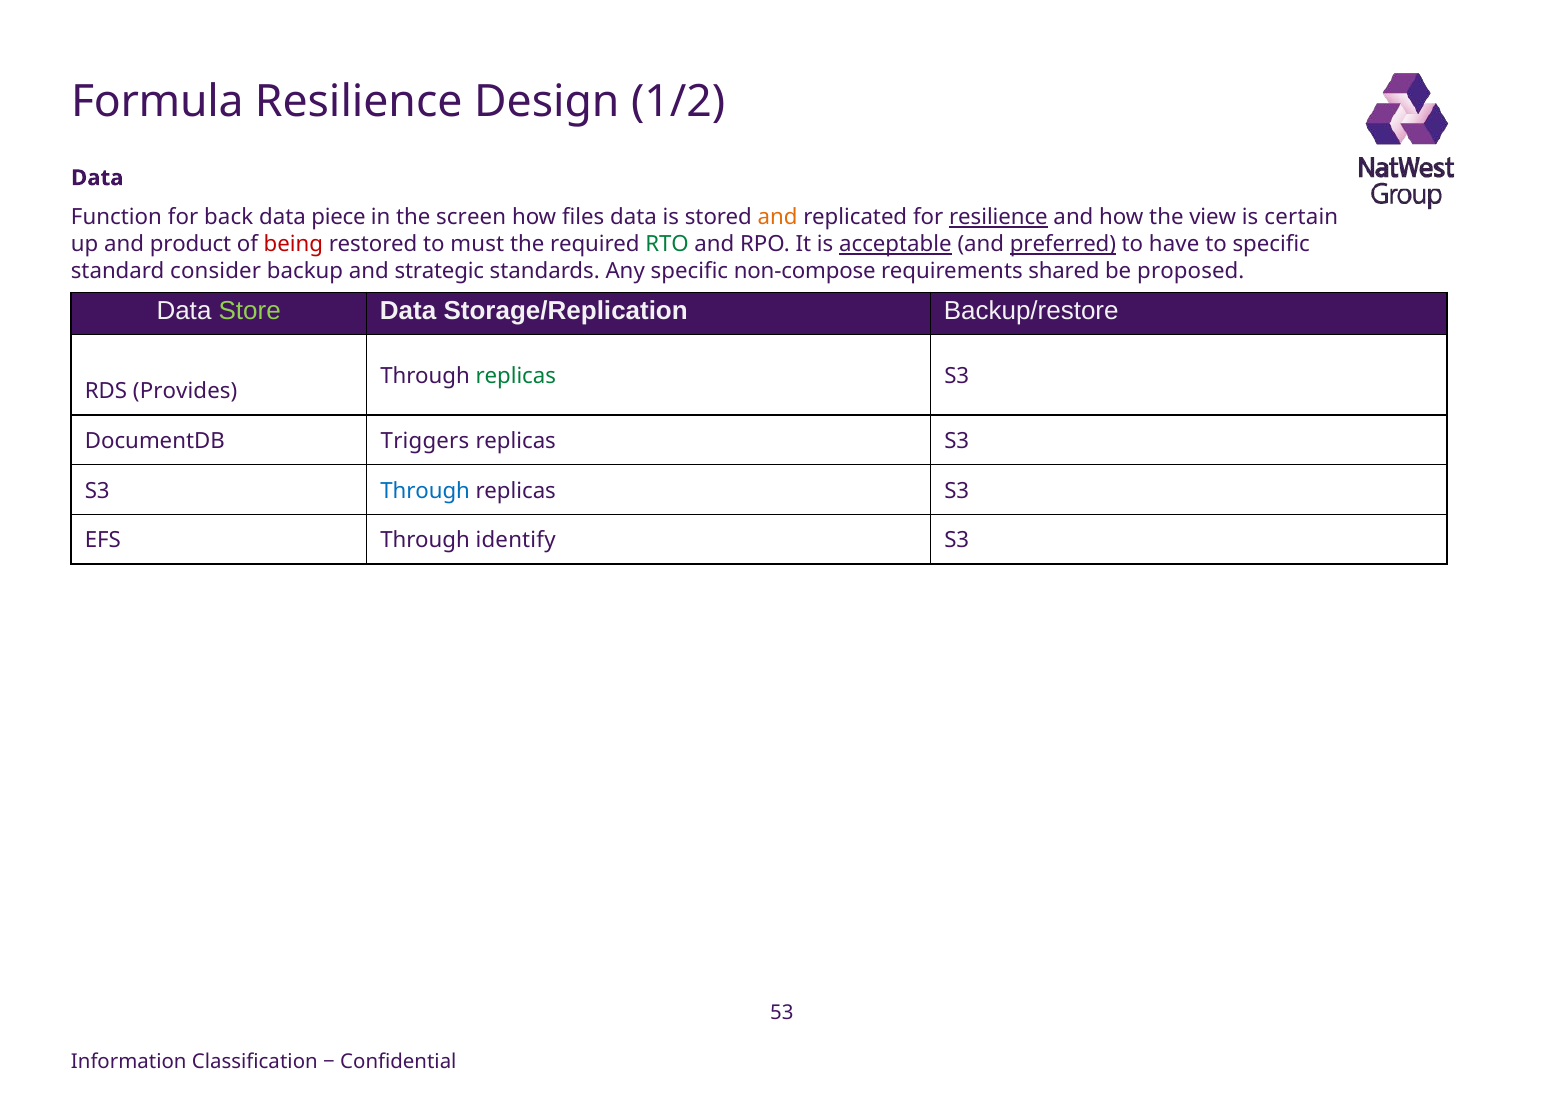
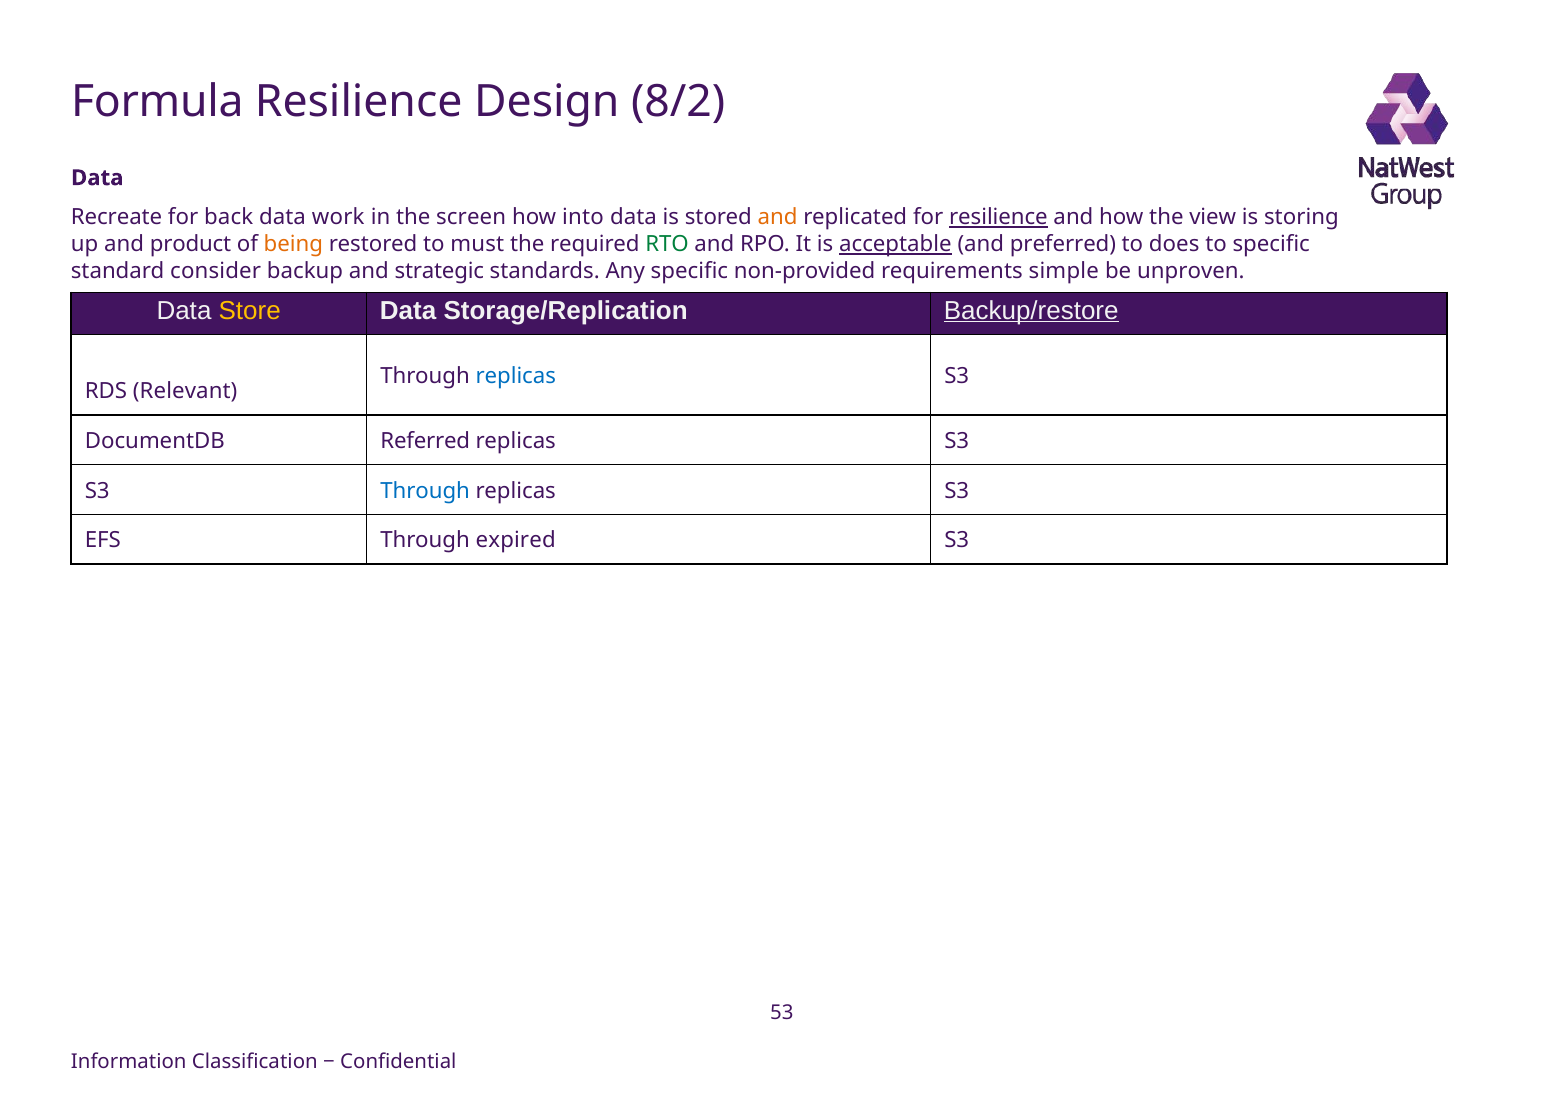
1/2: 1/2 -> 8/2
Function: Function -> Recreate
piece: piece -> work
files: files -> into
certain: certain -> storing
being colour: red -> orange
preferred underline: present -> none
have: have -> does
non-compose: non-compose -> non-provided
shared: shared -> simple
proposed: proposed -> unproven
Store colour: light green -> yellow
Backup/restore underline: none -> present
replicas at (516, 376) colour: green -> blue
Provides: Provides -> Relevant
Triggers: Triggers -> Referred
identify: identify -> expired
